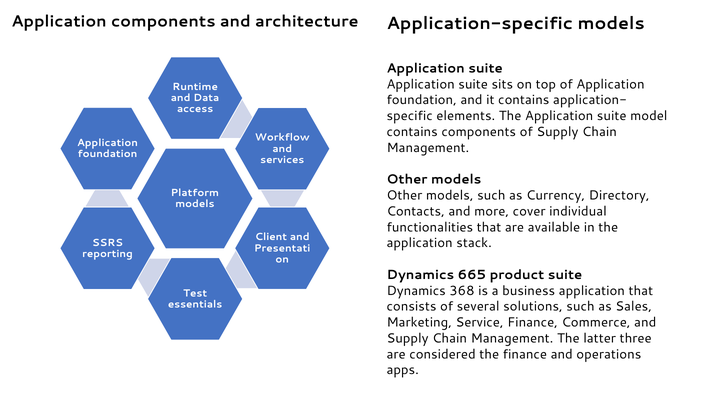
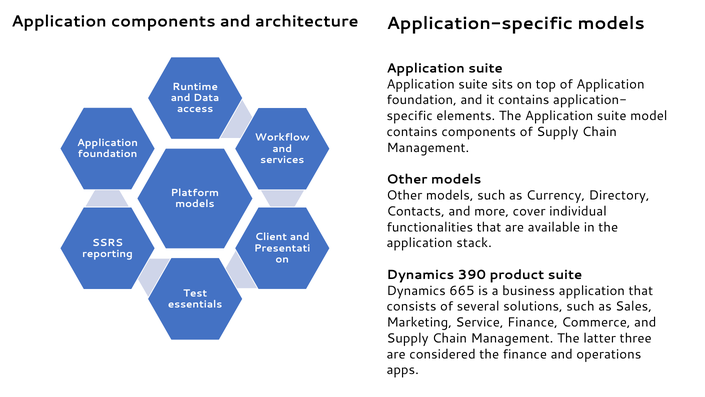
665: 665 -> 390
368: 368 -> 665
